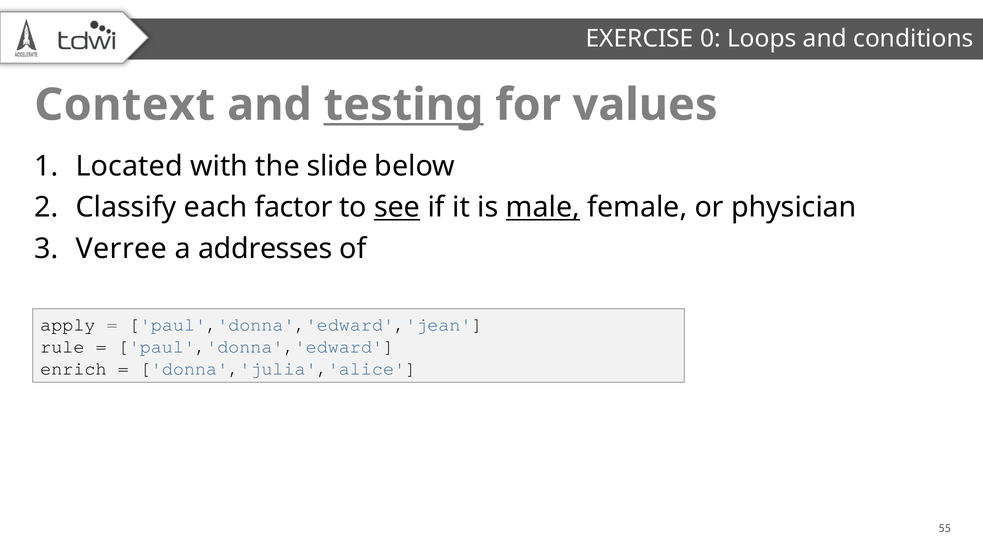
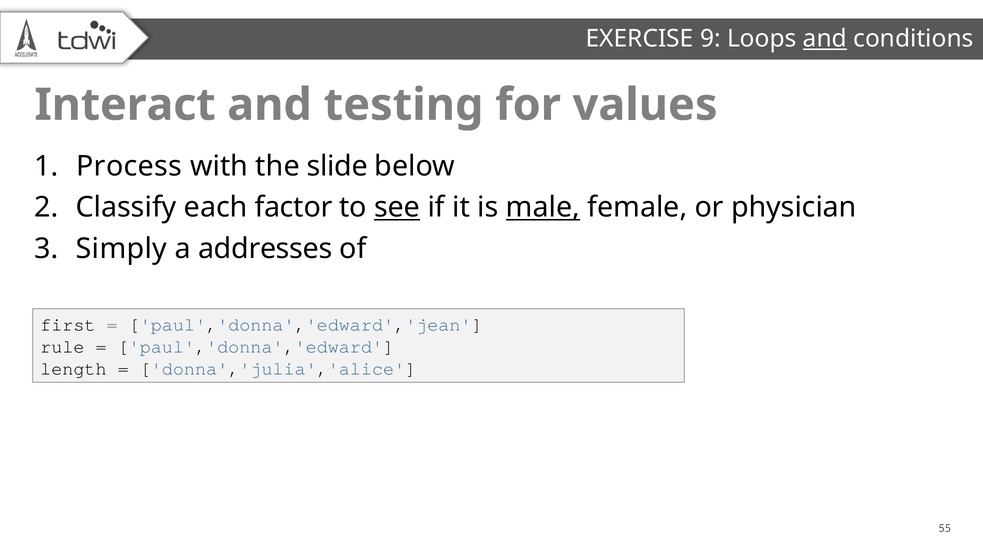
0: 0 -> 9
and at (825, 39) underline: none -> present
Context: Context -> Interact
testing underline: present -> none
Located: Located -> Process
Verree: Verree -> Simply
apply: apply -> first
enrich: enrich -> length
